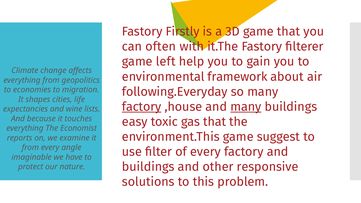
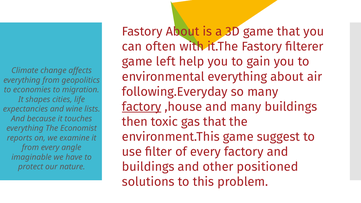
Fastory Firstly: Firstly -> About
environmental framework: framework -> everything
many at (246, 107) underline: present -> none
easy: easy -> then
responsive: responsive -> positioned
